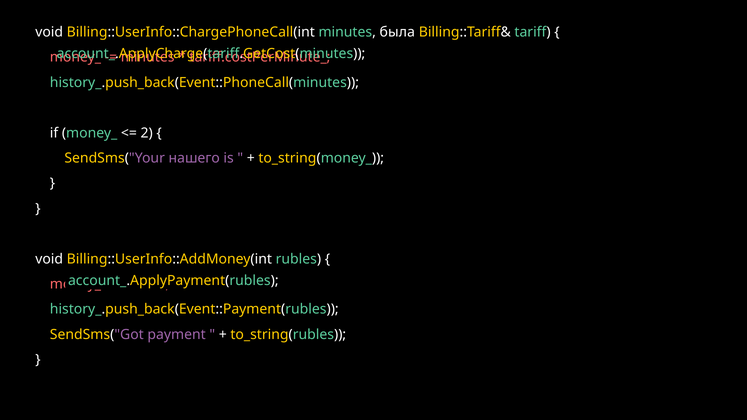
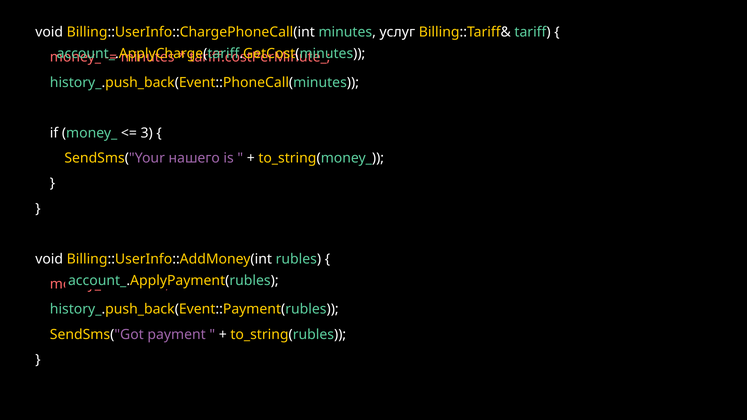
была: была -> услуг
2: 2 -> 3
